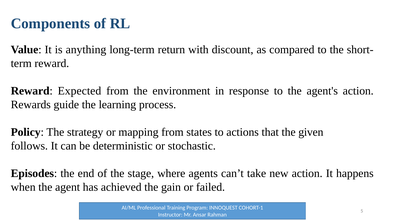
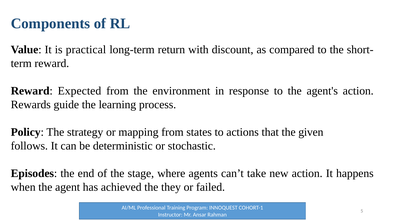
anything: anything -> practical
gain: gain -> they
